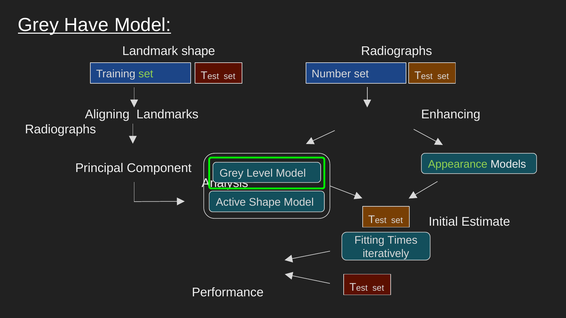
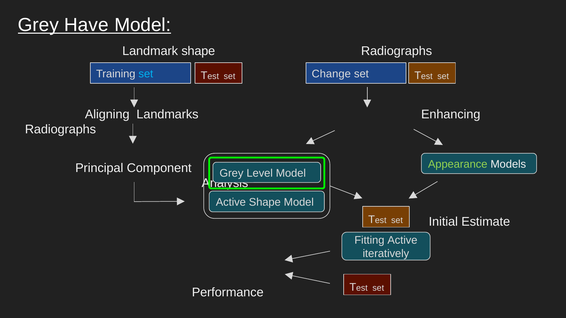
set at (146, 74) colour: light green -> light blue
Number: Number -> Change
Fitting Times: Times -> Active
